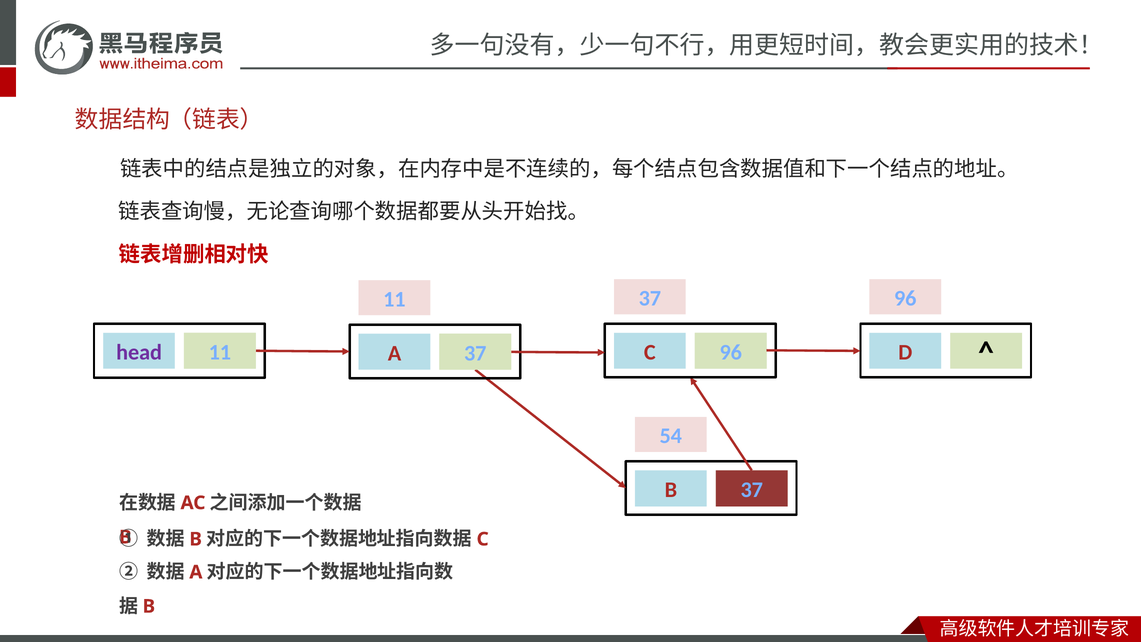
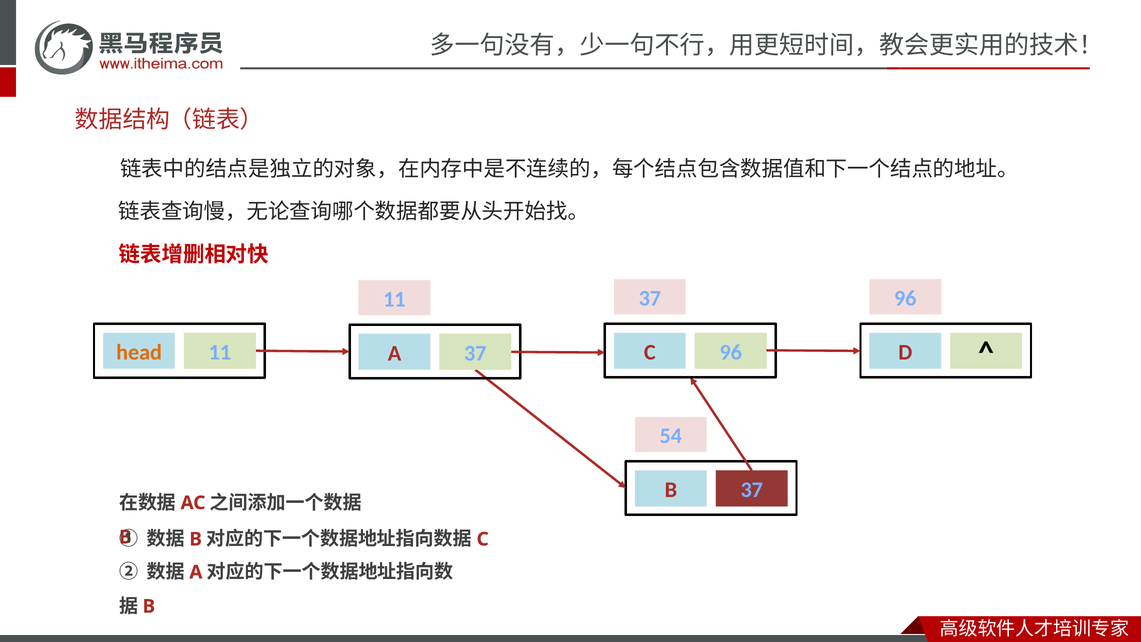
head colour: purple -> orange
